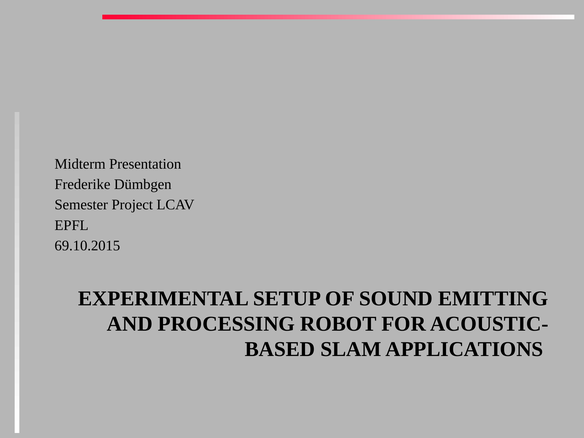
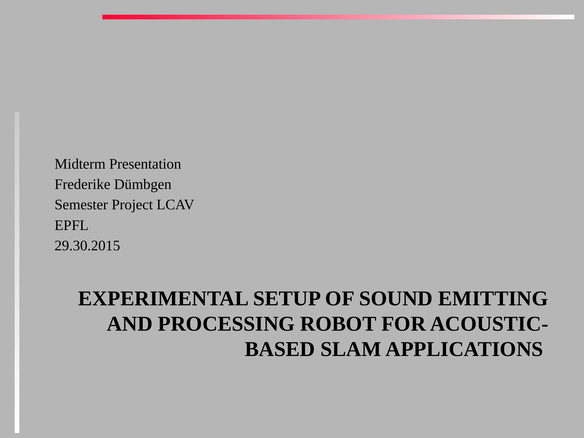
69.10.2015: 69.10.2015 -> 29.30.2015
